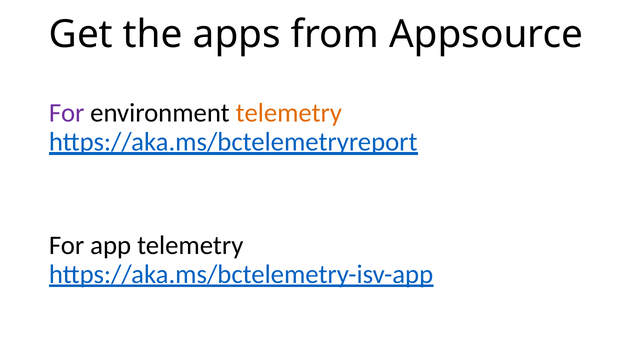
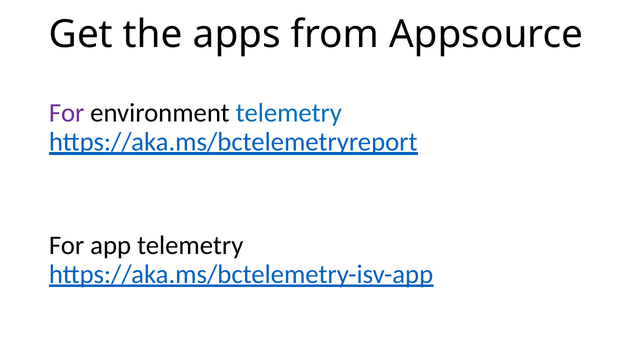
telemetry at (289, 113) colour: orange -> blue
